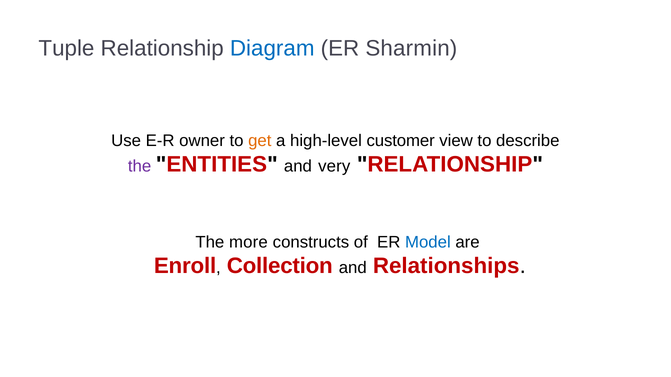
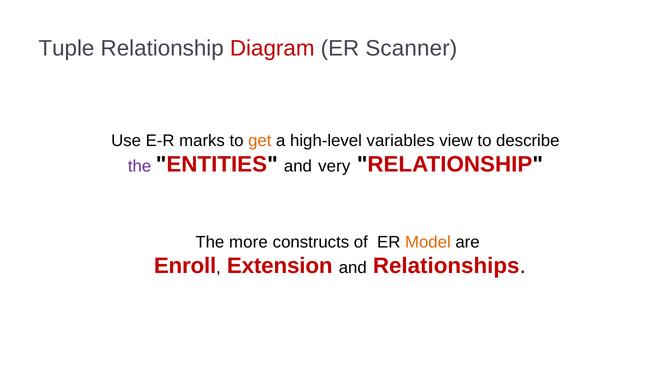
Diagram colour: blue -> red
Sharmin: Sharmin -> Scanner
owner: owner -> marks
customer: customer -> variables
Model colour: blue -> orange
Collection: Collection -> Extension
